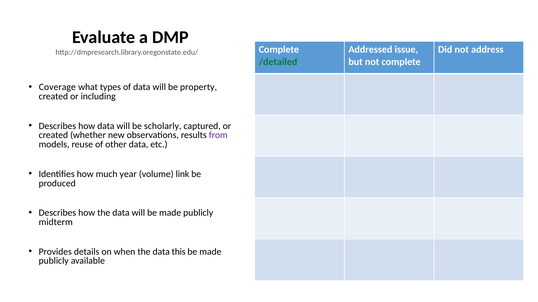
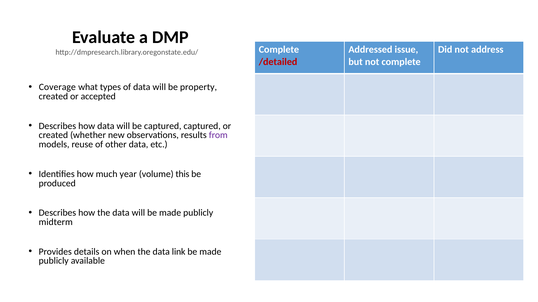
/detailed colour: green -> red
including: including -> accepted
be scholarly: scholarly -> captured
link: link -> this
this: this -> link
